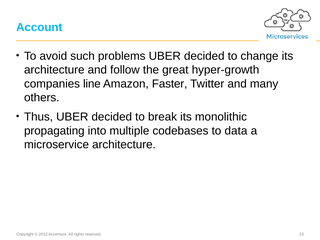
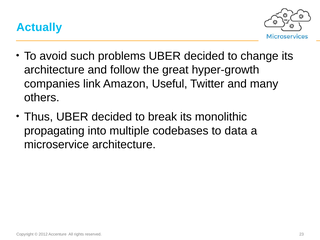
Account: Account -> Actually
line: line -> link
Faster: Faster -> Useful
